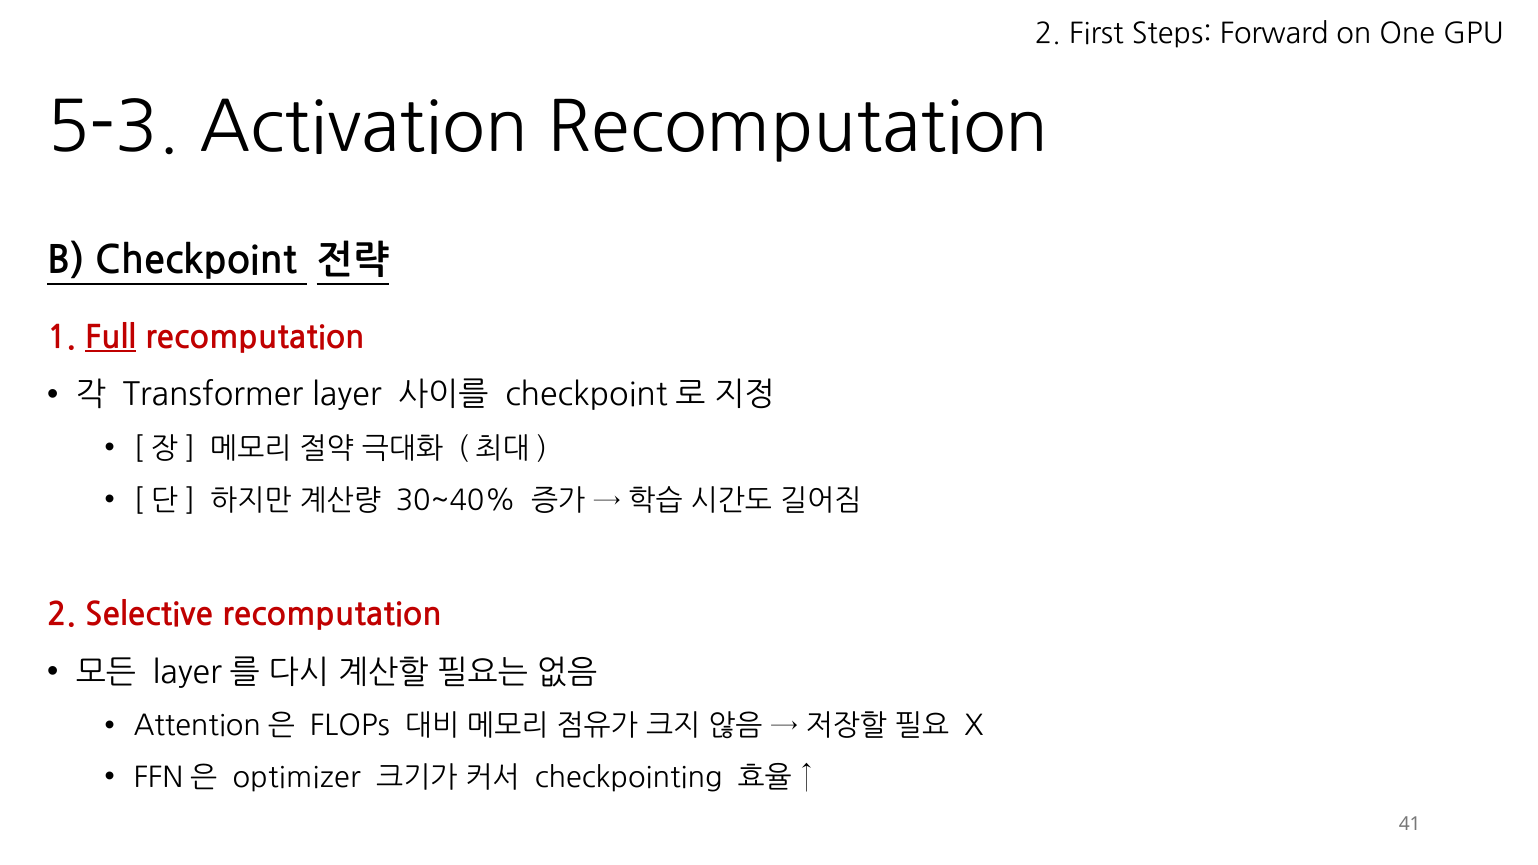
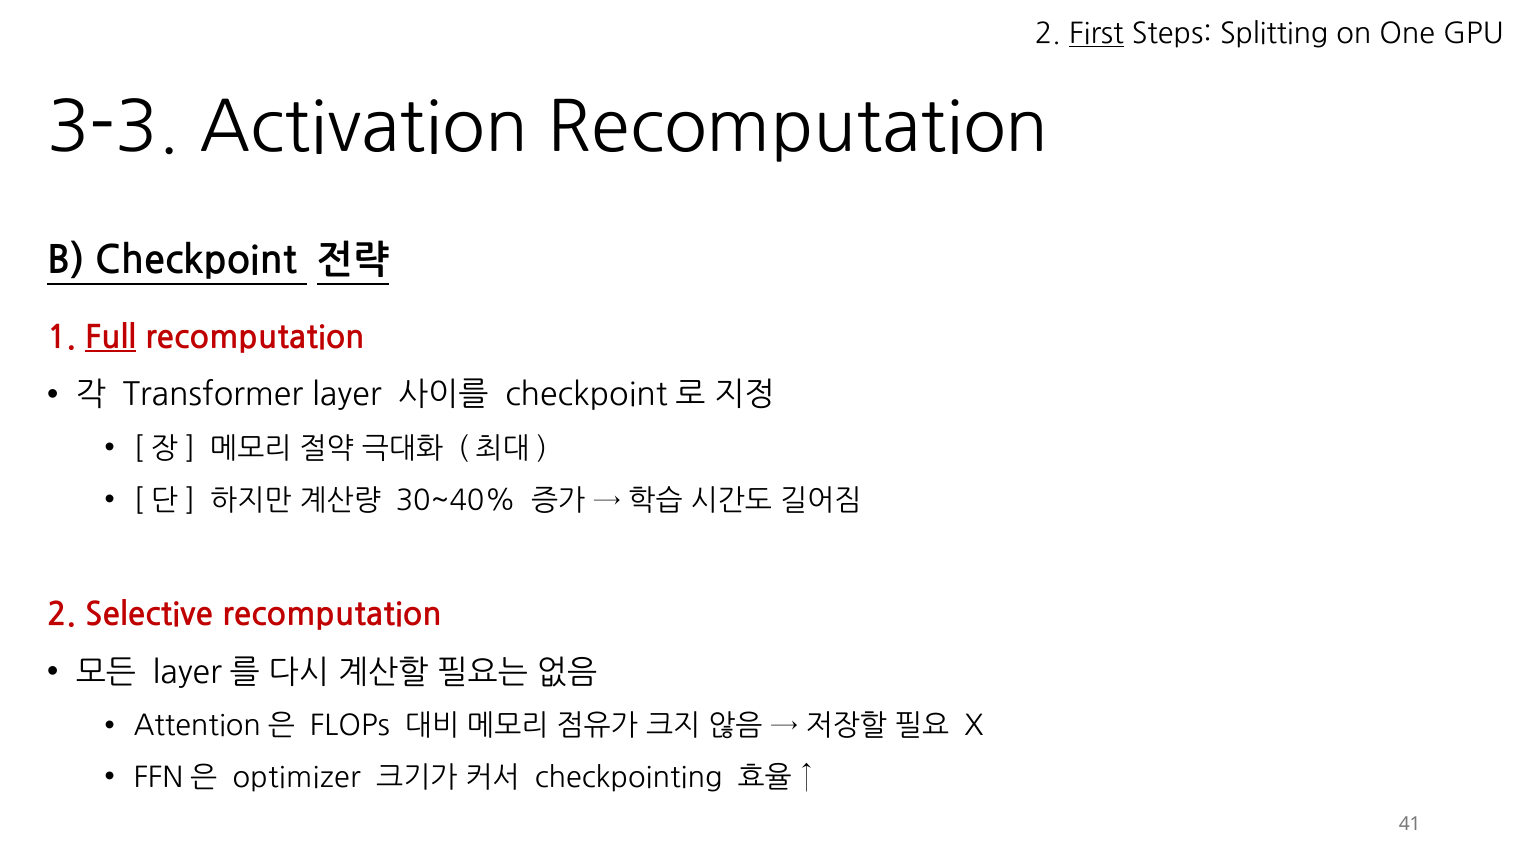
First underline: none -> present
Forward: Forward -> Splitting
5-3: 5-3 -> 3-3
